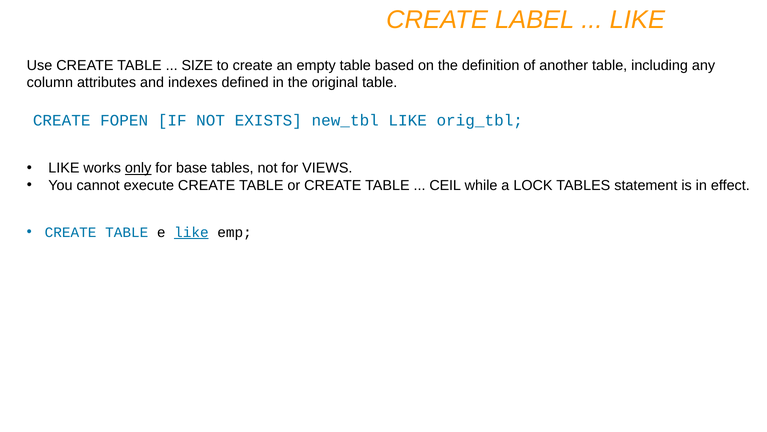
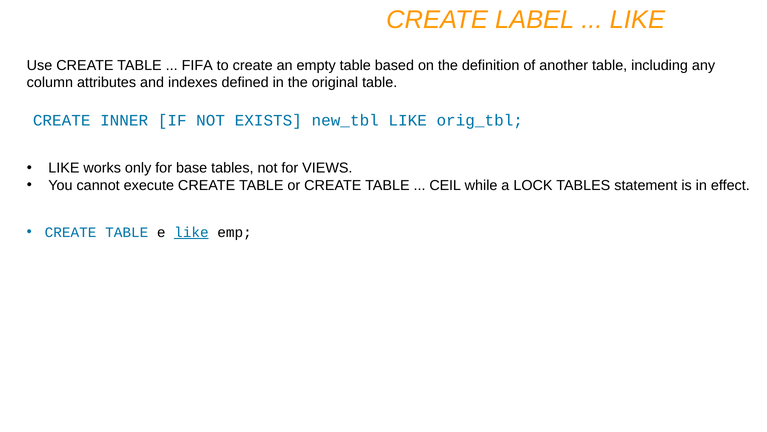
SIZE: SIZE -> FIFA
FOPEN: FOPEN -> INNER
only underline: present -> none
